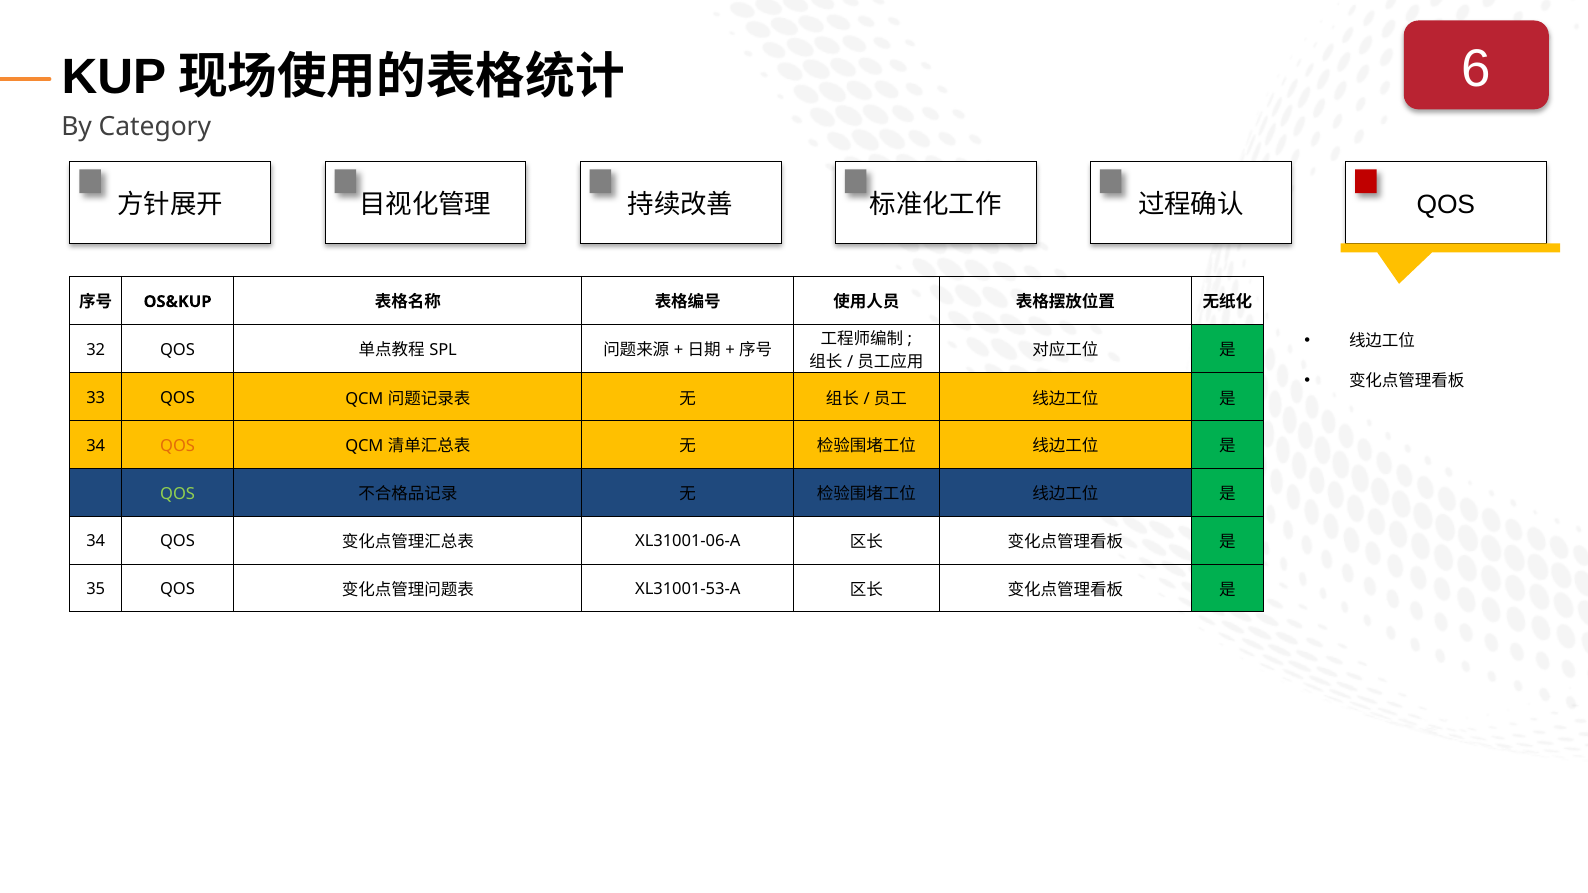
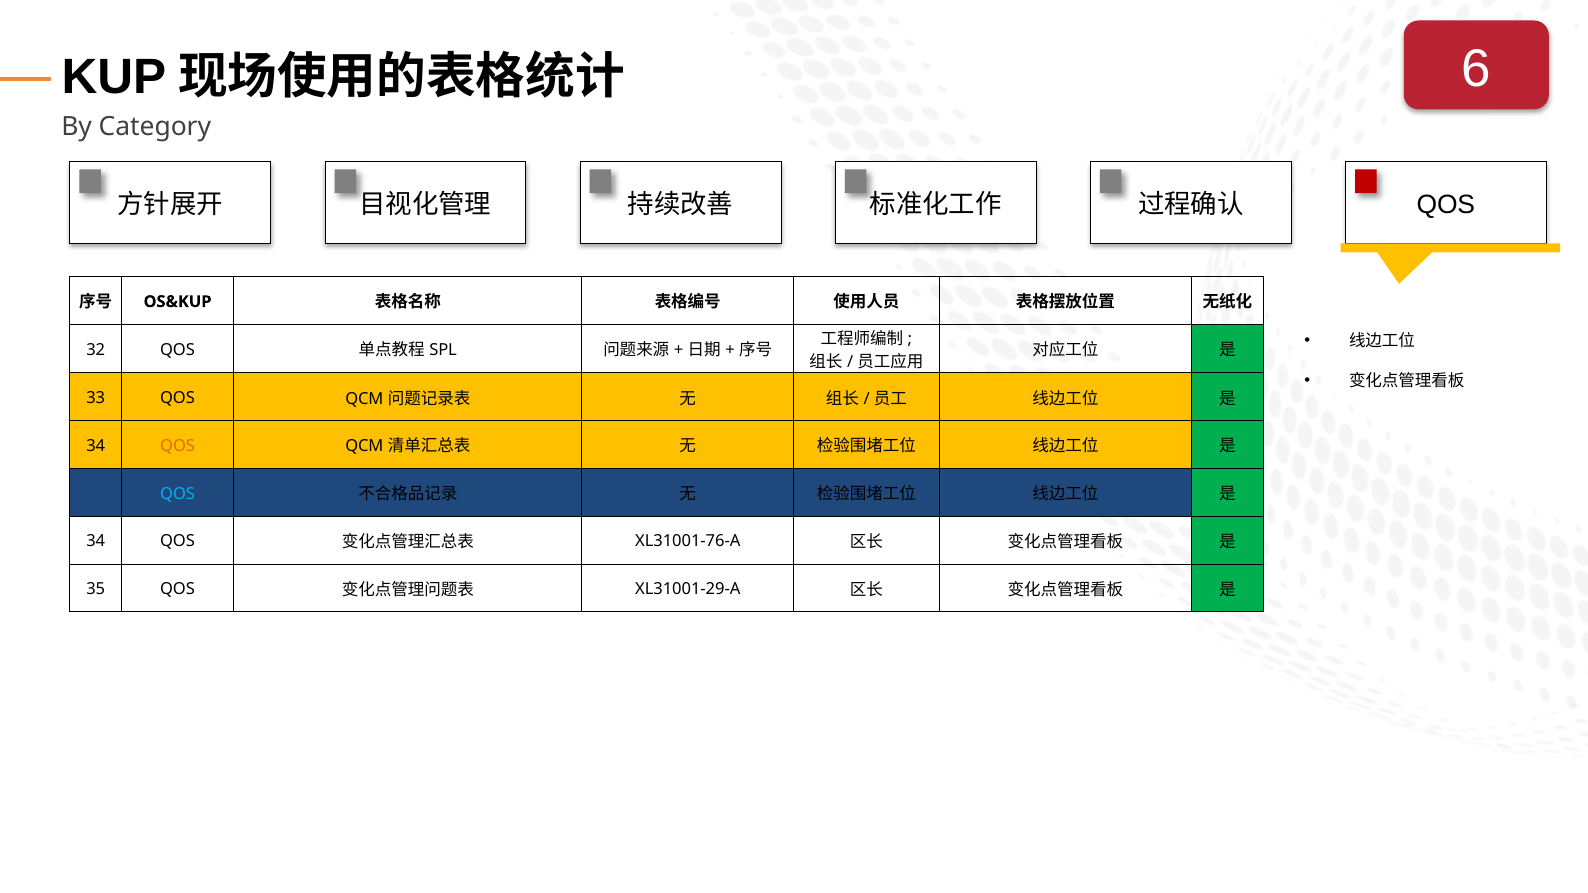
QOS at (178, 494) colour: light green -> light blue
XL31001-06-A: XL31001-06-A -> XL31001-76-A
XL31001-53-A: XL31001-53-A -> XL31001-29-A
